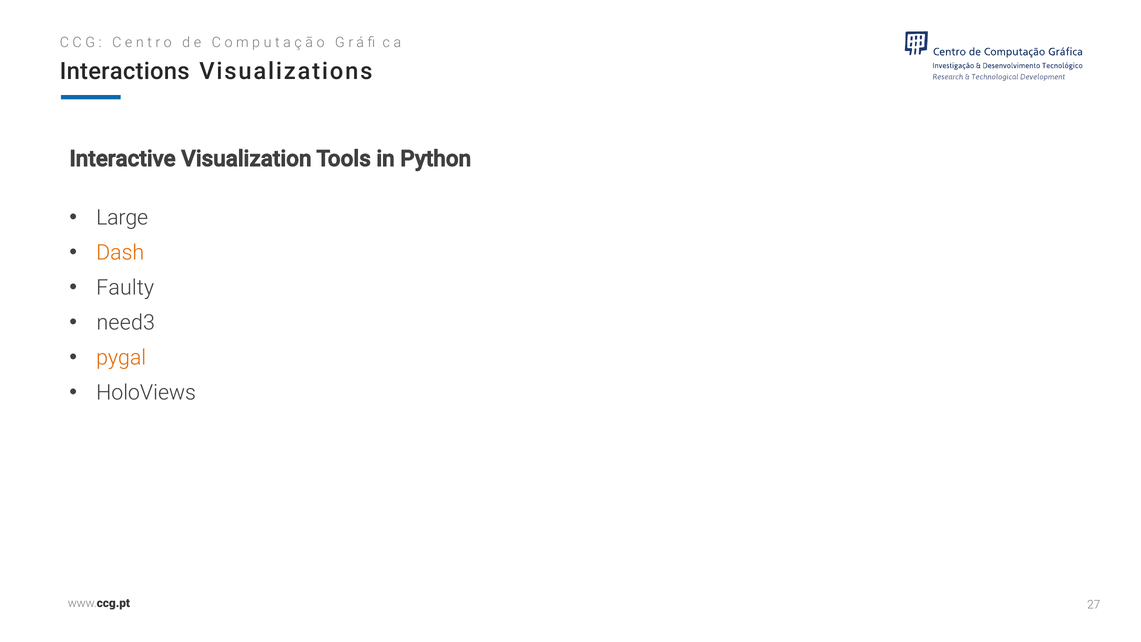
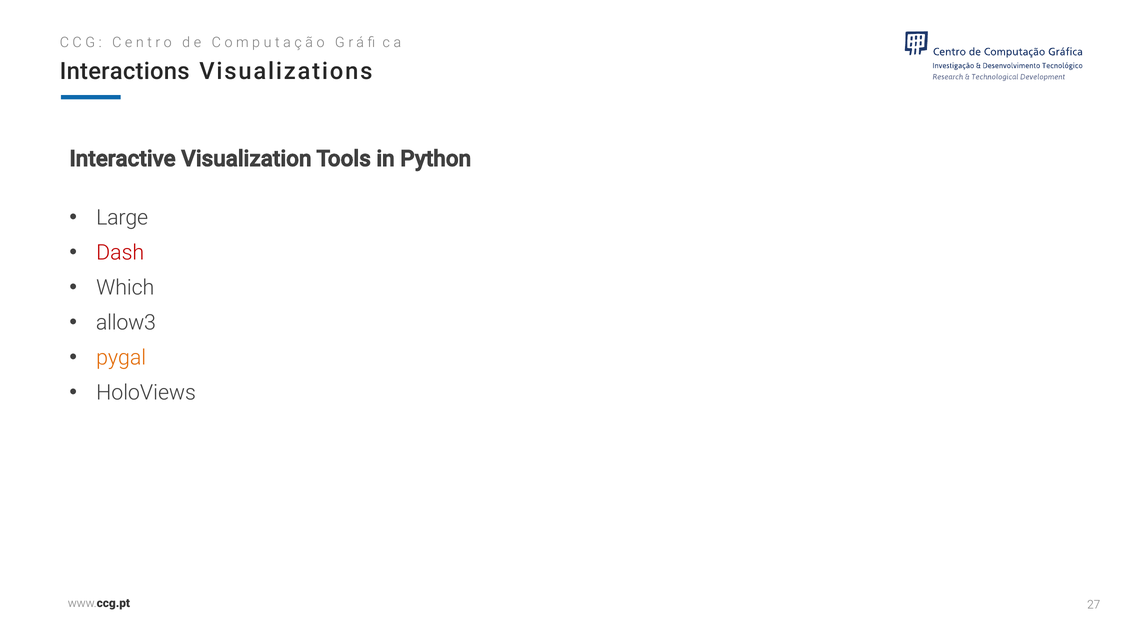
Dash colour: orange -> red
Faulty: Faulty -> Which
need3: need3 -> allow3
